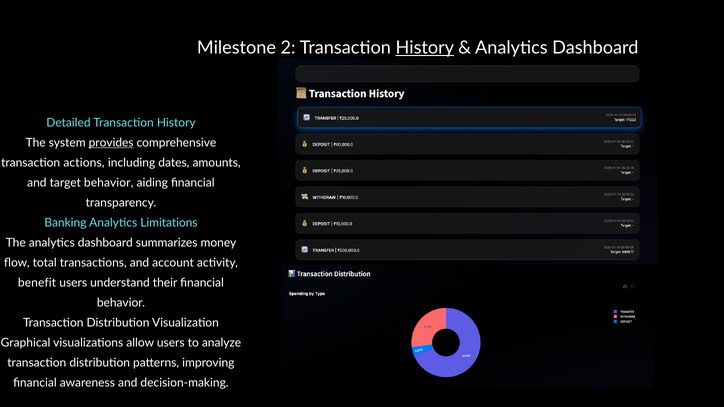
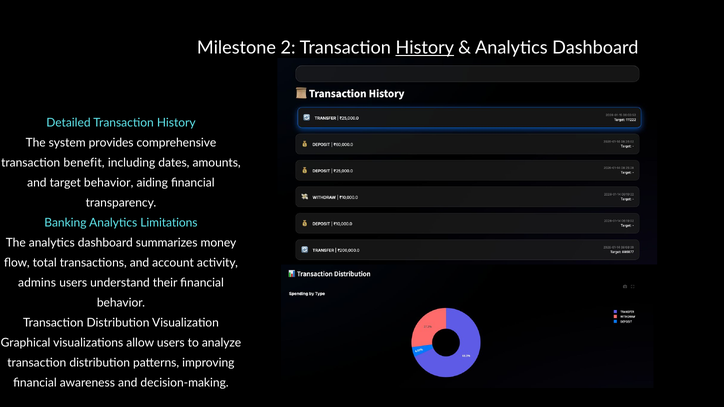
provides underline: present -> none
actions: actions -> benefit
benefit: benefit -> admins
